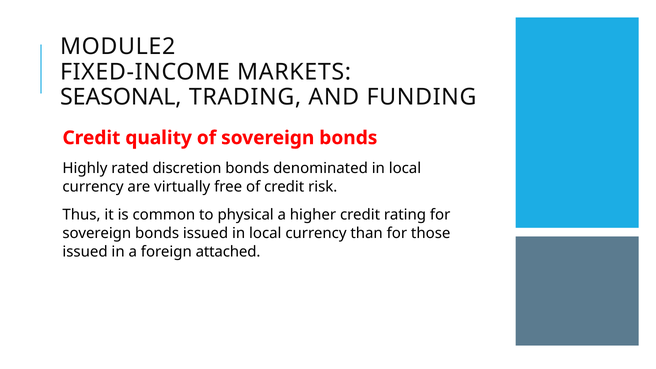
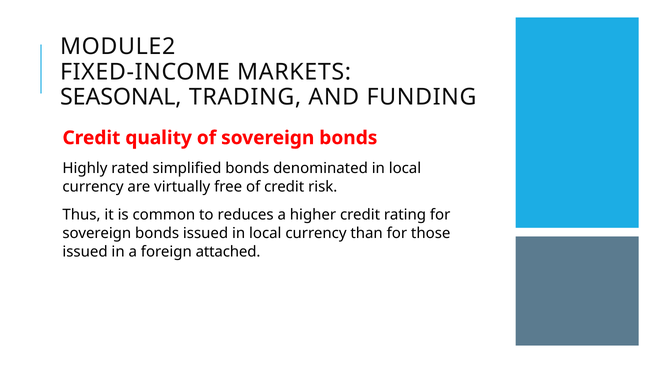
discretion: discretion -> simplified
physical: physical -> reduces
